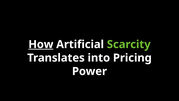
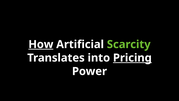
Pricing underline: none -> present
